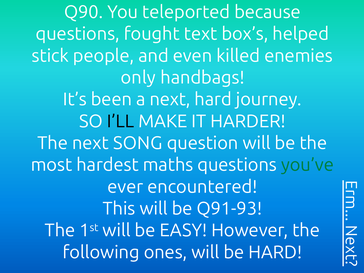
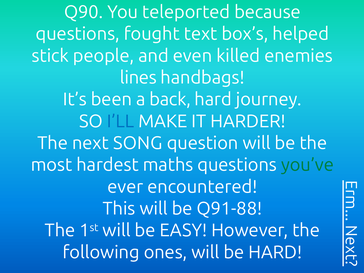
only: only -> lines
a next: next -> back
I’LL colour: black -> blue
Q91-93: Q91-93 -> Q91-88
